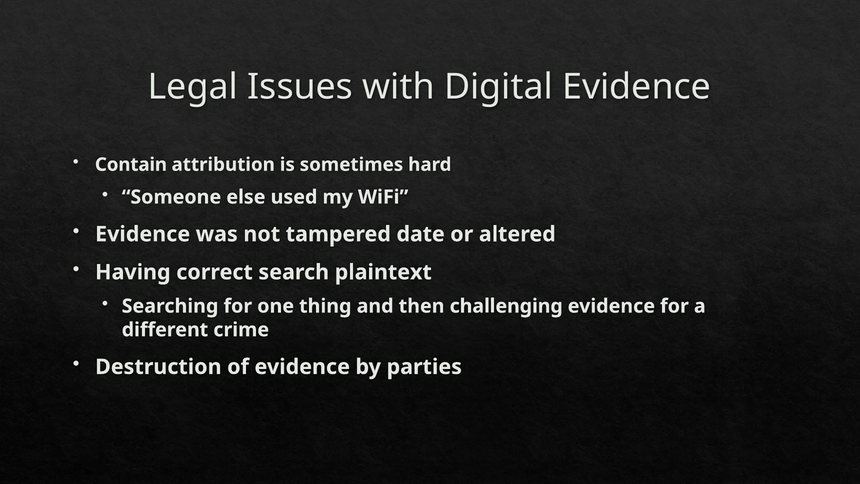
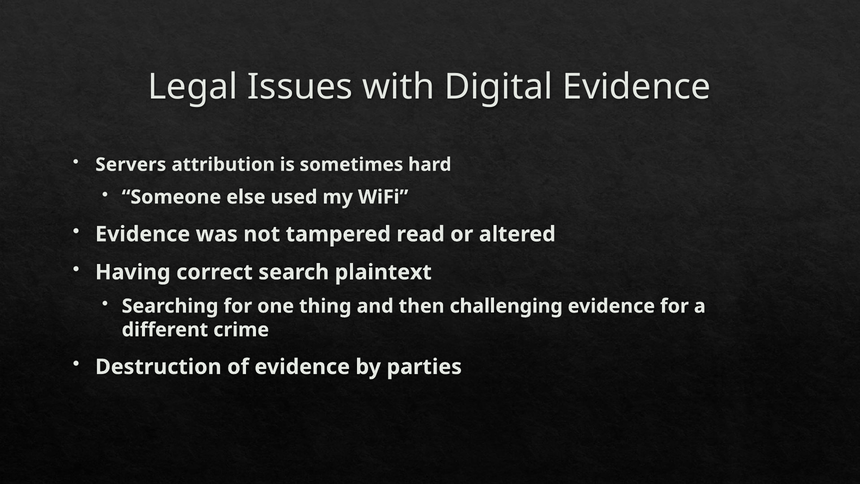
Contain: Contain -> Servers
date: date -> read
